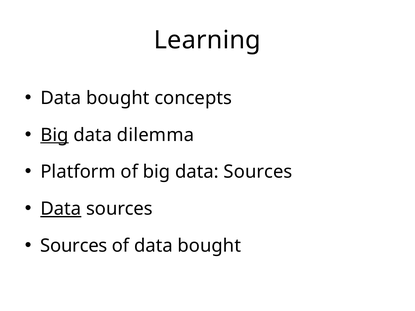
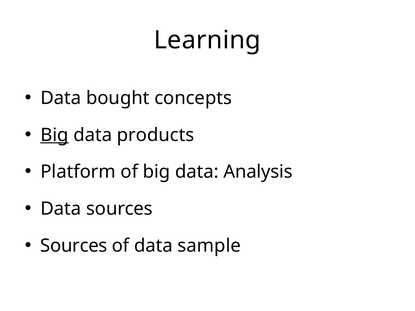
dilemma: dilemma -> products
big data Sources: Sources -> Analysis
Data at (61, 209) underline: present -> none
of data bought: bought -> sample
